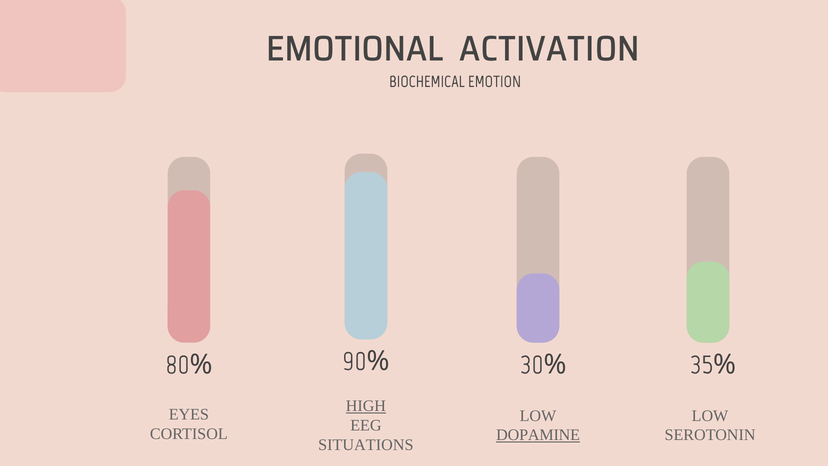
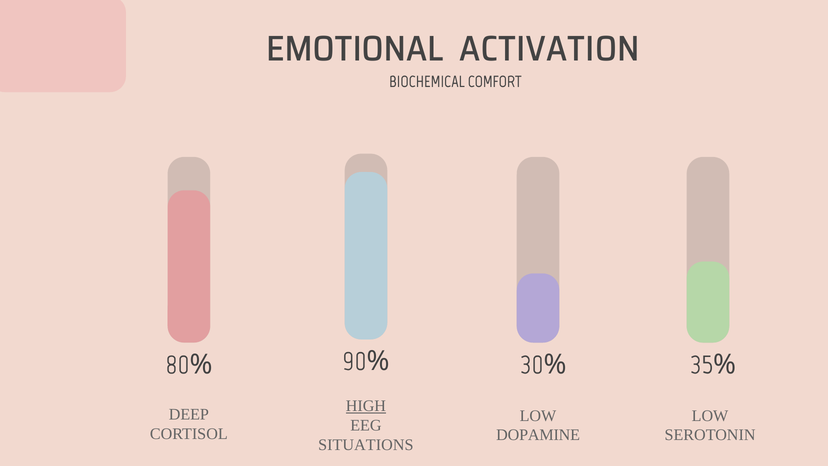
EMOTION: EMOTION -> COMFORT
EYES: EYES -> DEEP
DOPAMINE underline: present -> none
